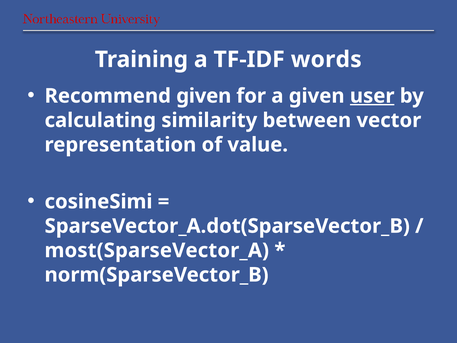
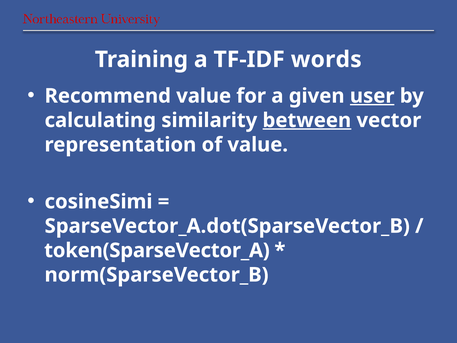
Recommend given: given -> value
between underline: none -> present
most(SparseVector_A: most(SparseVector_A -> token(SparseVector_A
